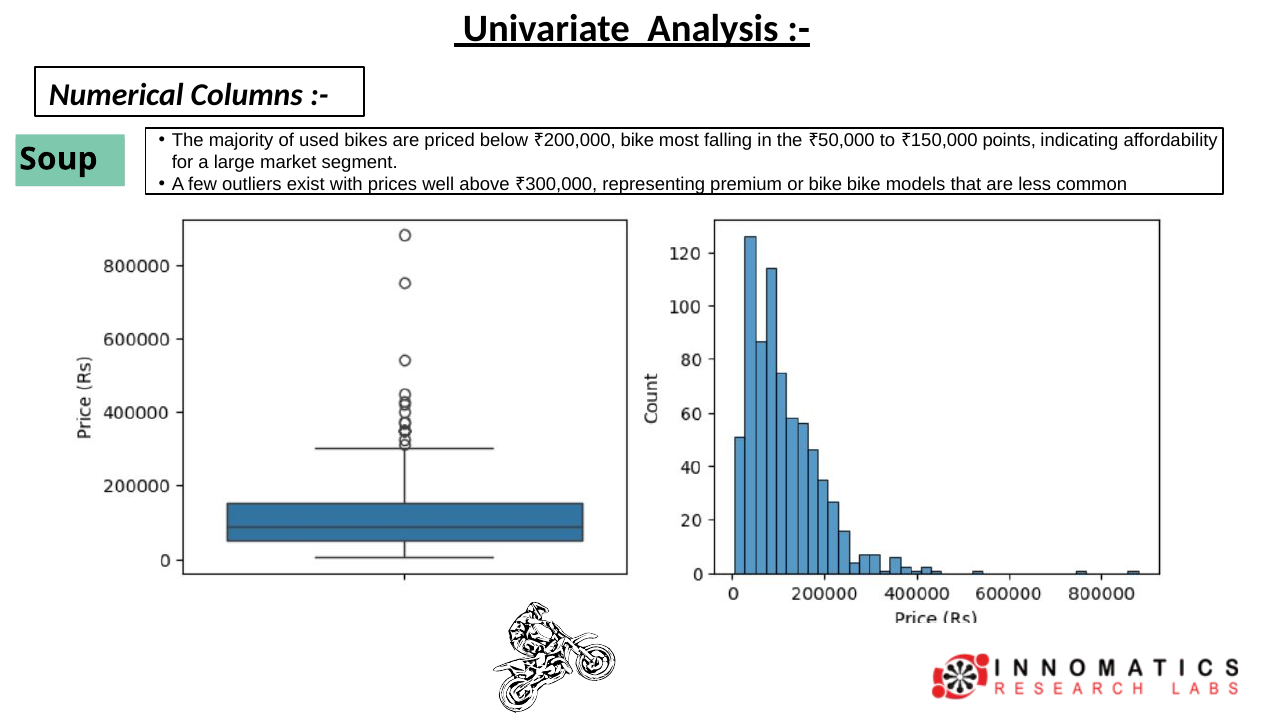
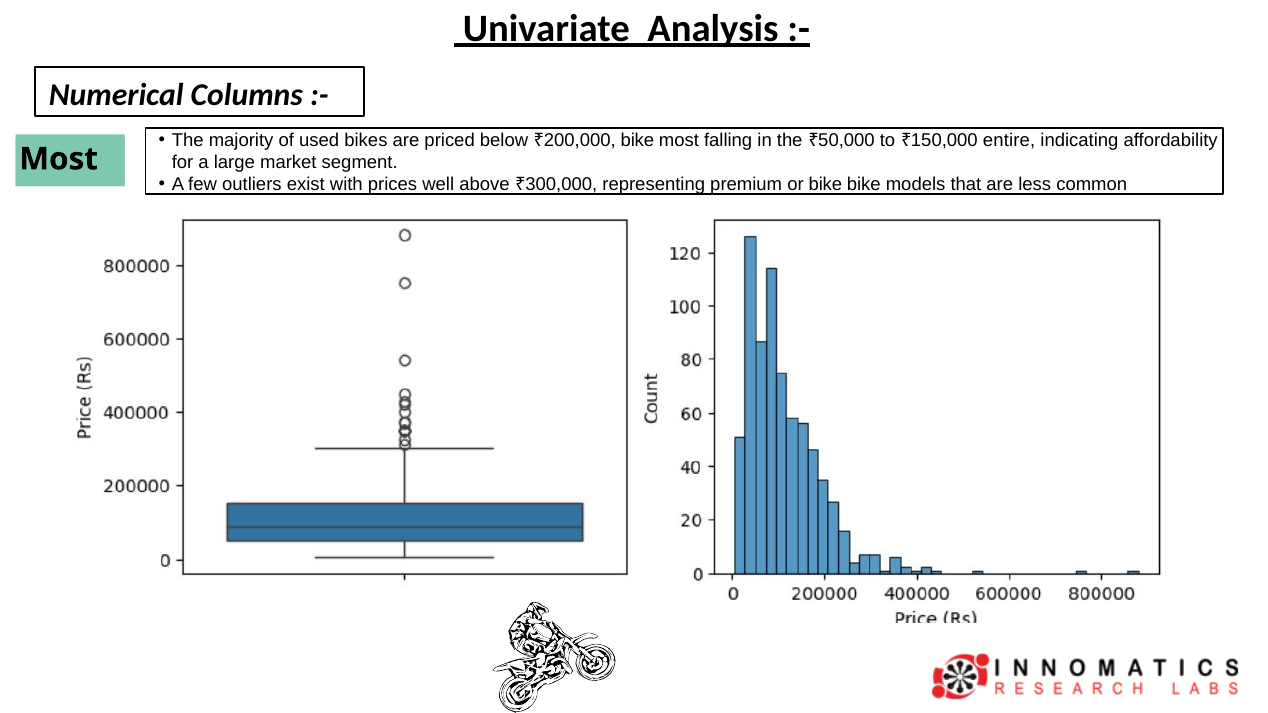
points: points -> entire
Soup at (58, 159): Soup -> Most
